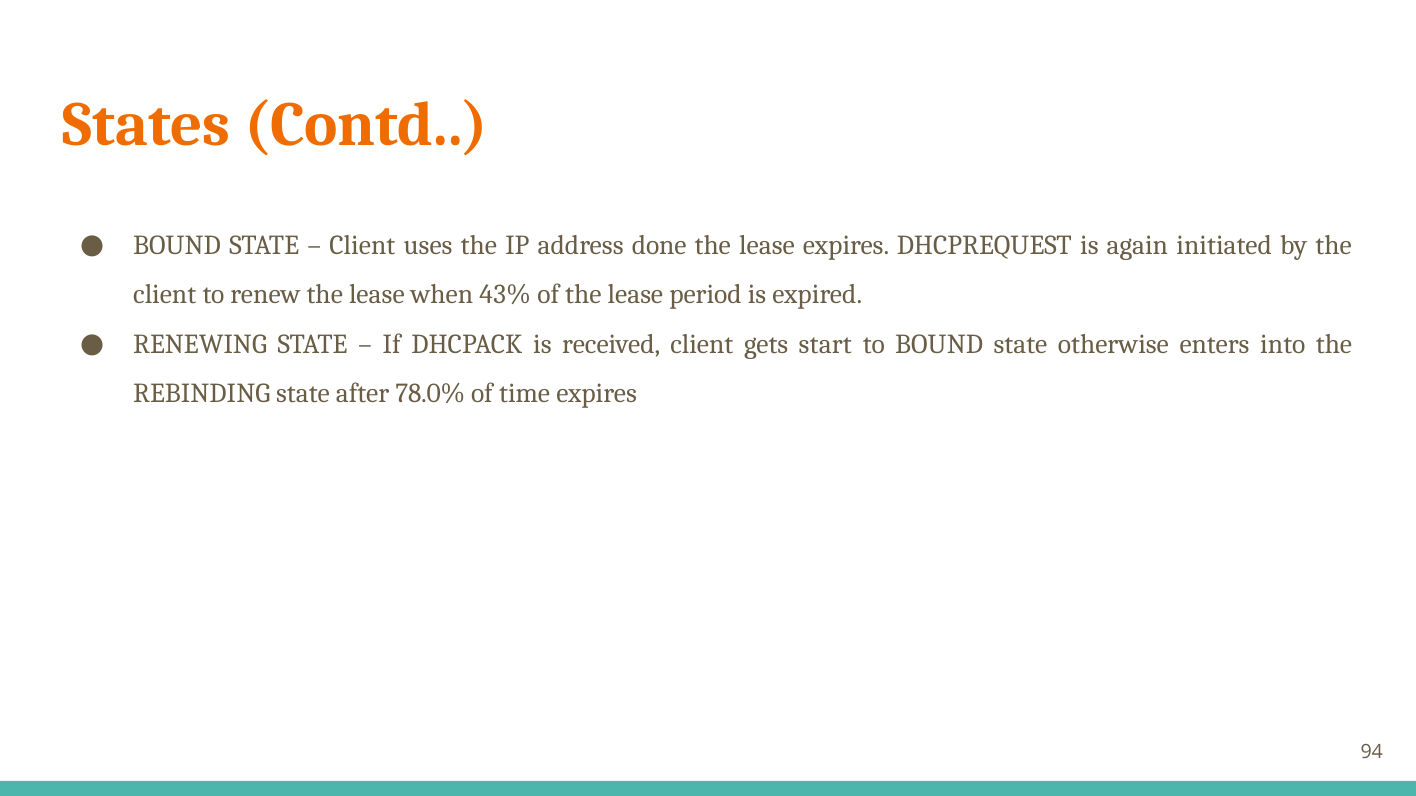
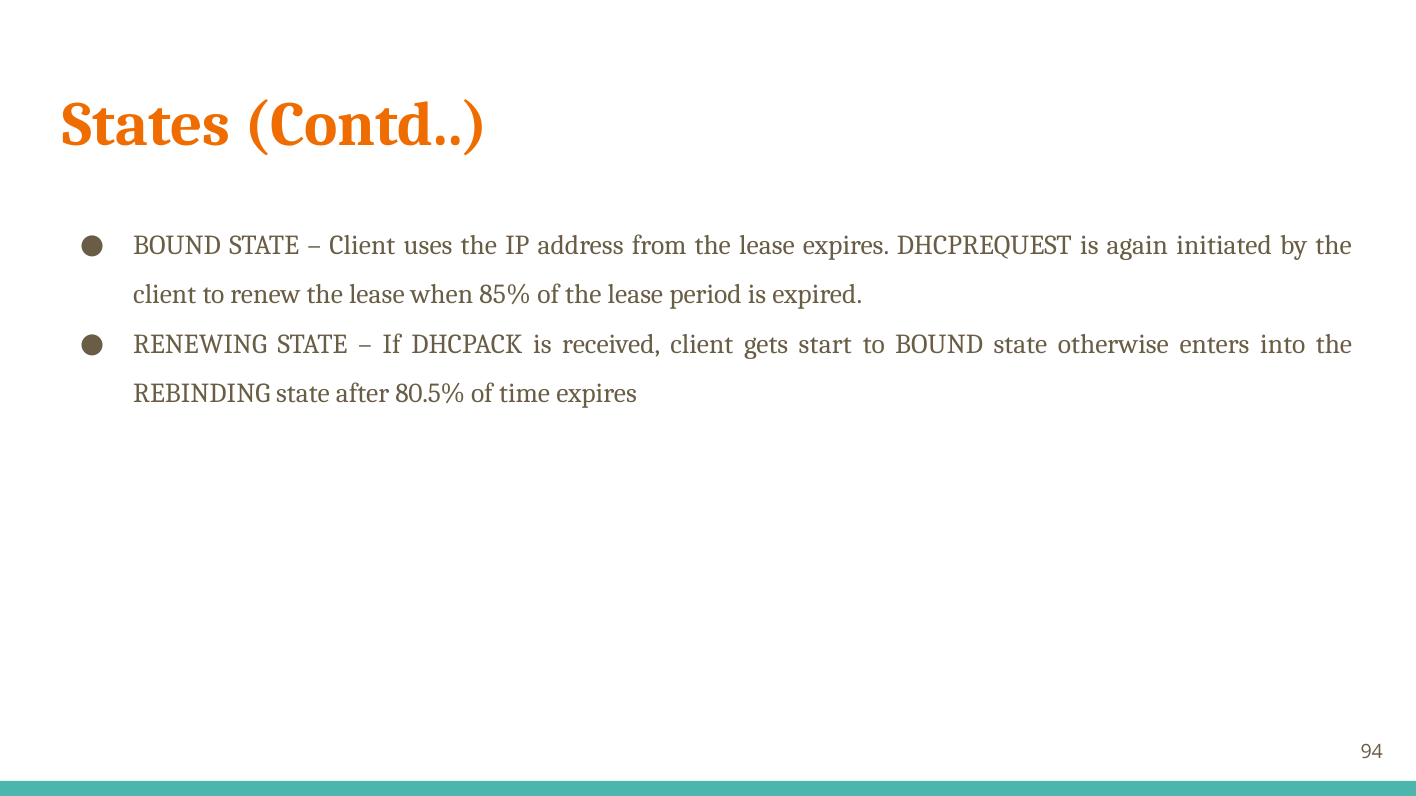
done: done -> from
43%: 43% -> 85%
78.0%: 78.0% -> 80.5%
